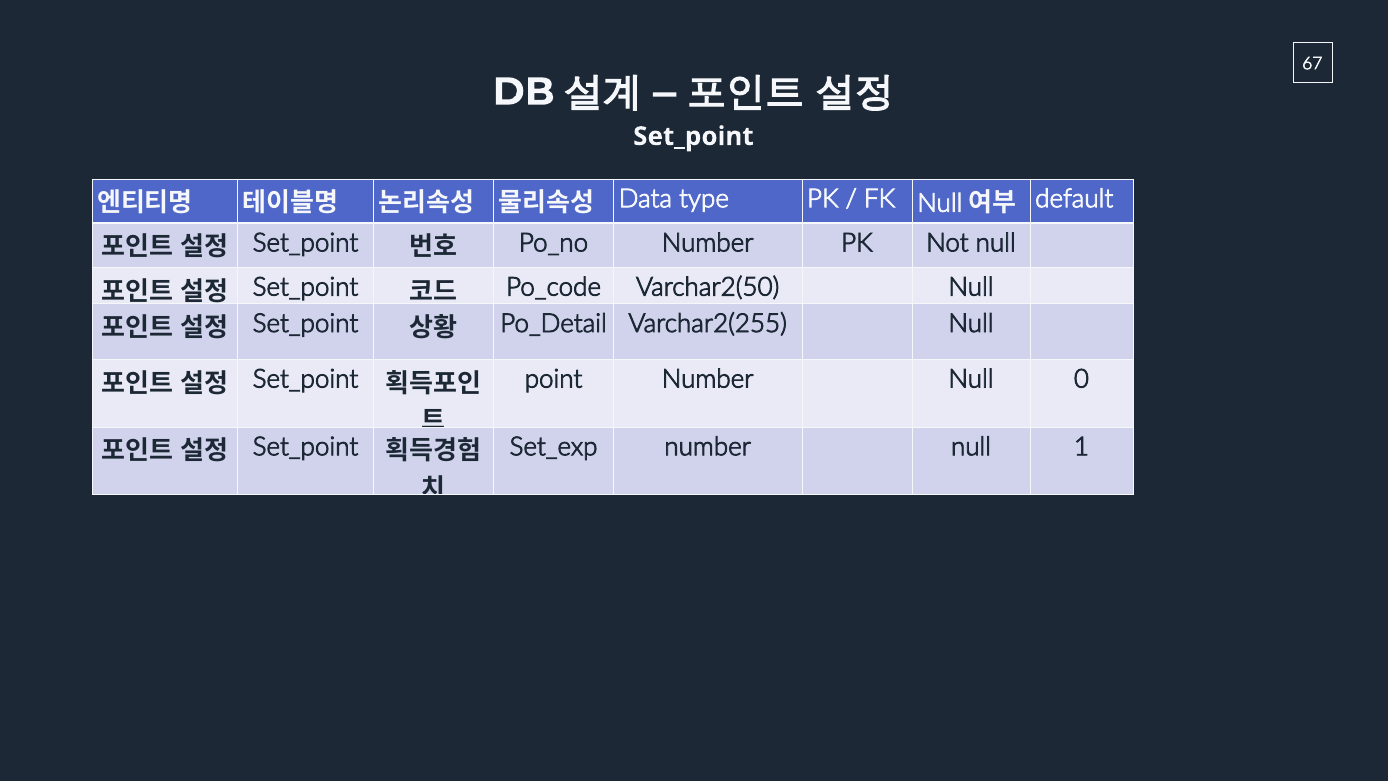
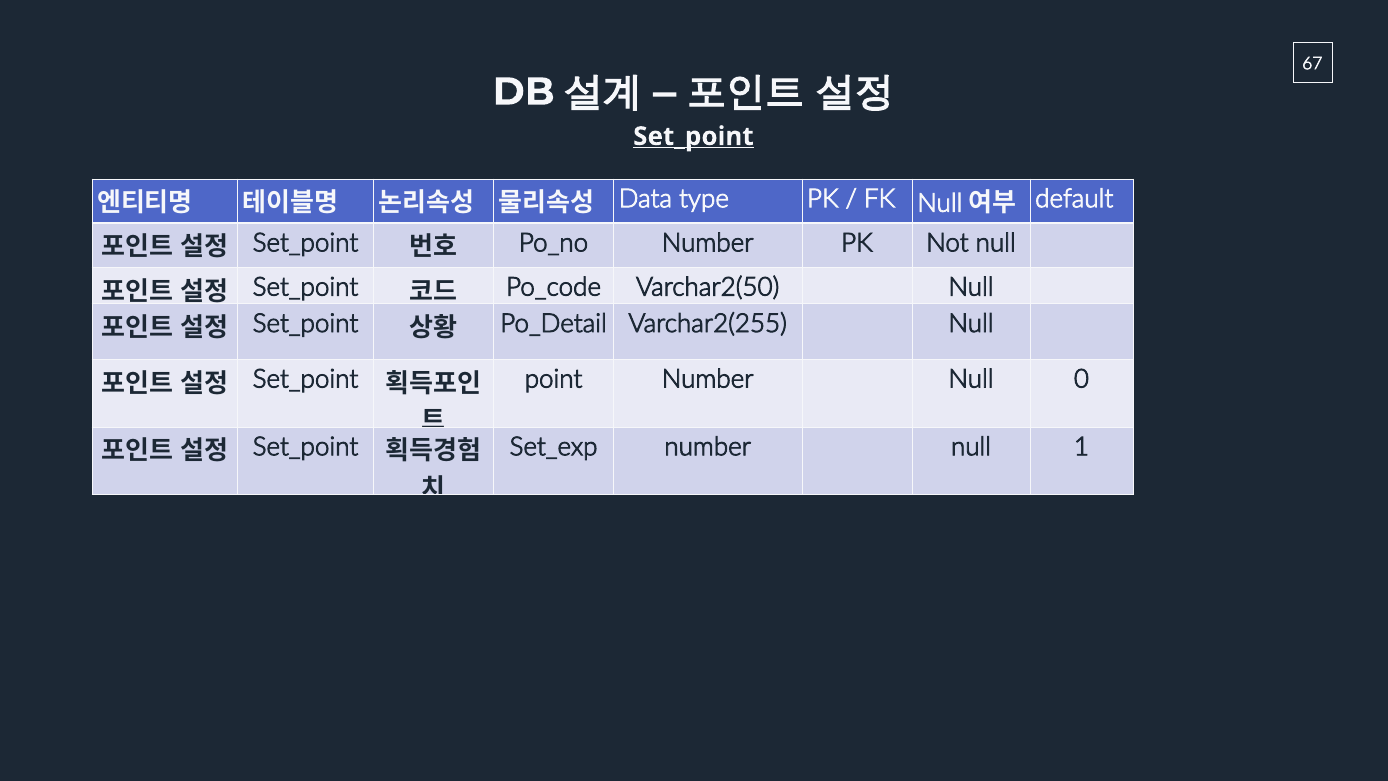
Set_point at (693, 136) underline: none -> present
